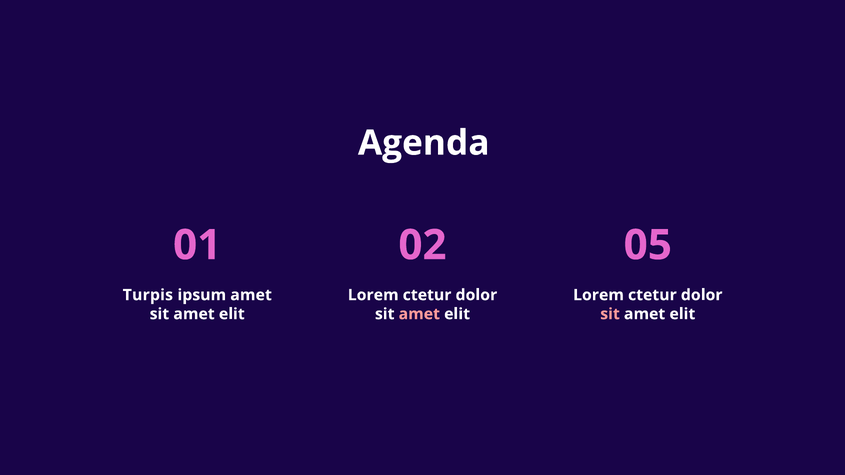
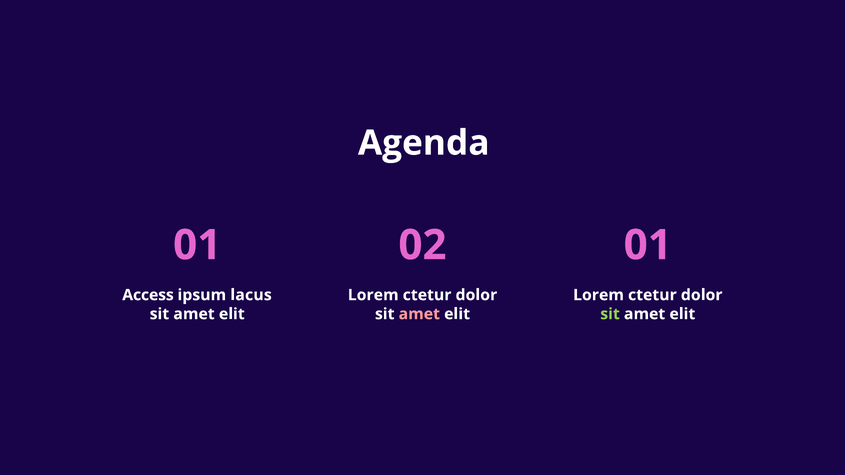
01 05: 05 -> 01
Turpis: Turpis -> Access
ipsum amet: amet -> lacus
sit at (610, 314) colour: pink -> light green
